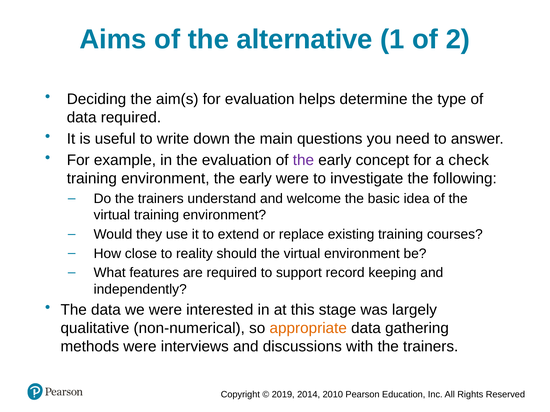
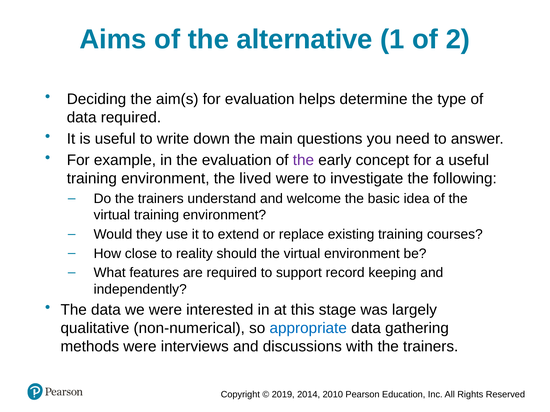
a check: check -> useful
environment the early: early -> lived
appropriate colour: orange -> blue
